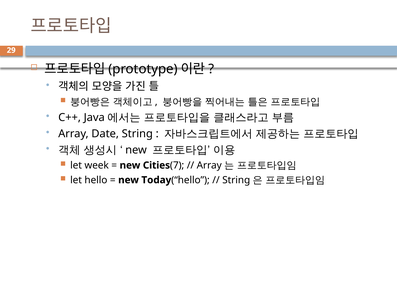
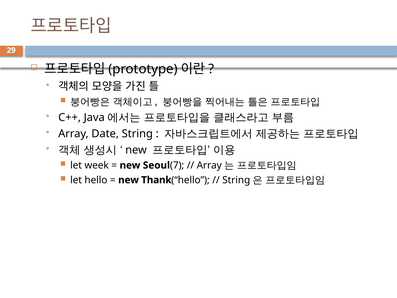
Cities: Cities -> Seoul
Today: Today -> Thank
